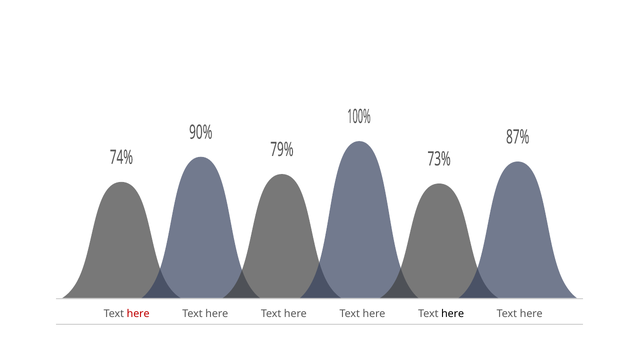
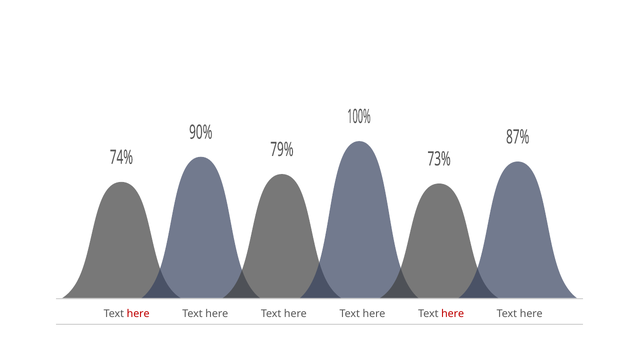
here at (453, 313) colour: black -> red
